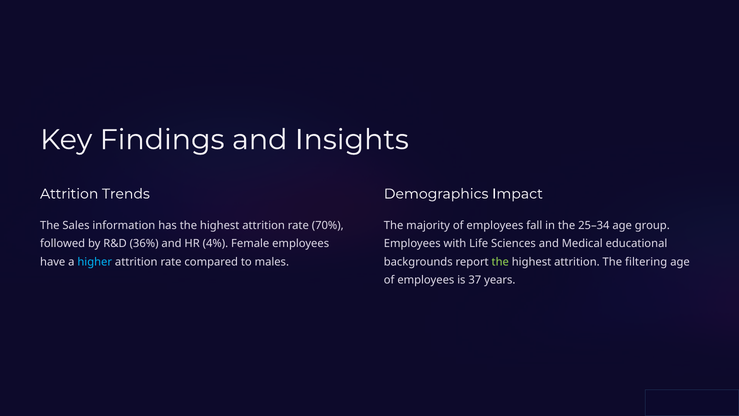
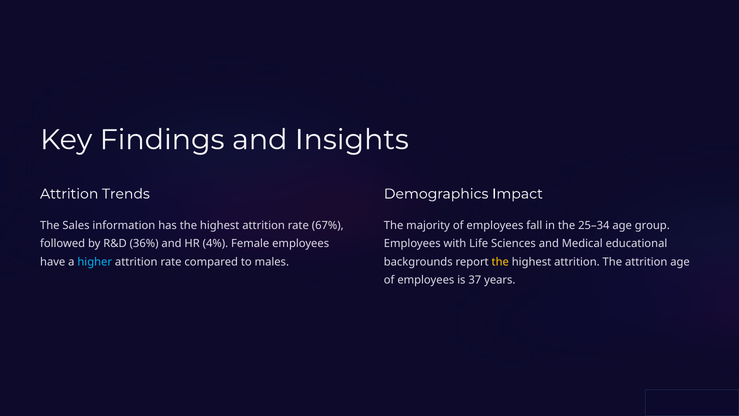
70%: 70% -> 67%
the at (500, 262) colour: light green -> yellow
The filtering: filtering -> attrition
